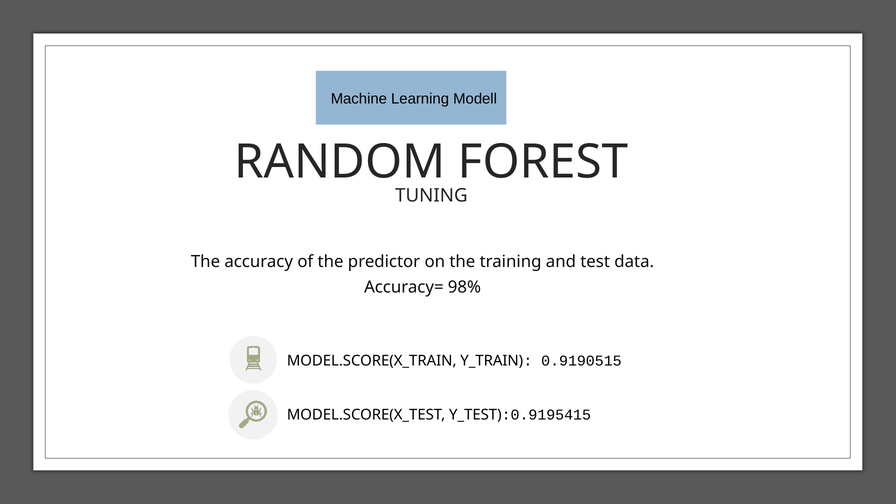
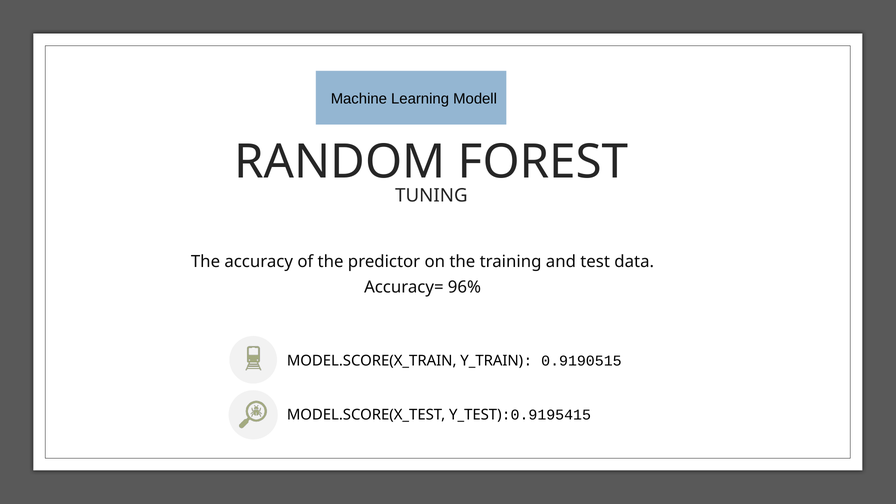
98%: 98% -> 96%
